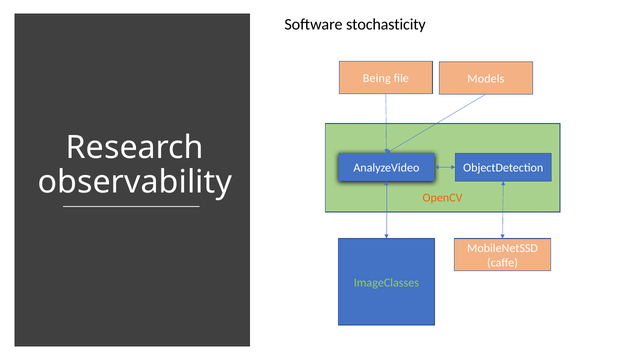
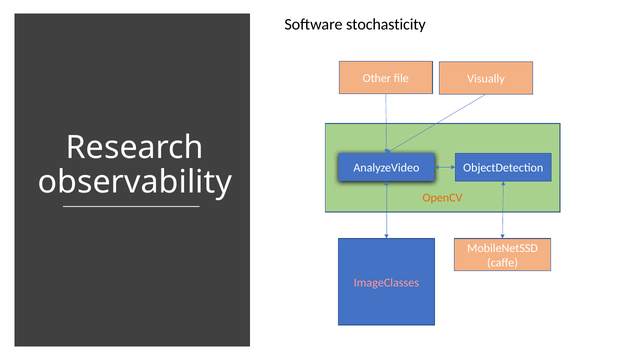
Being: Being -> Other
Models: Models -> Visually
ImageClasses colour: light green -> pink
